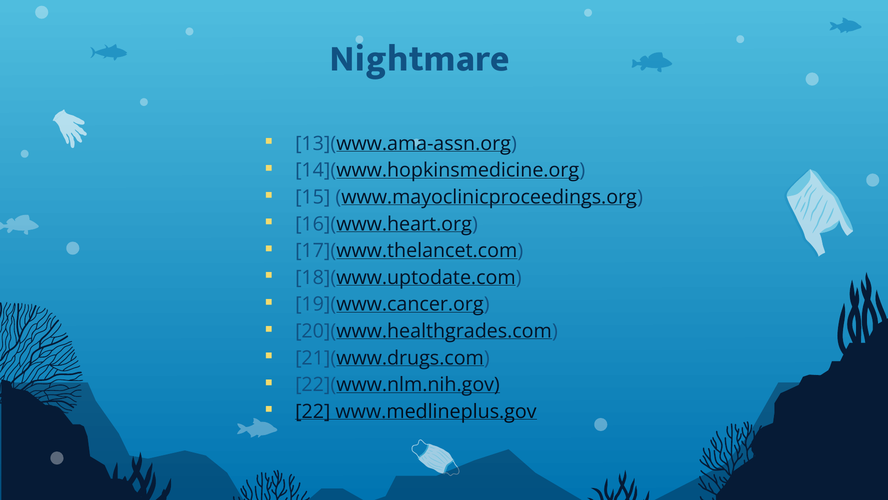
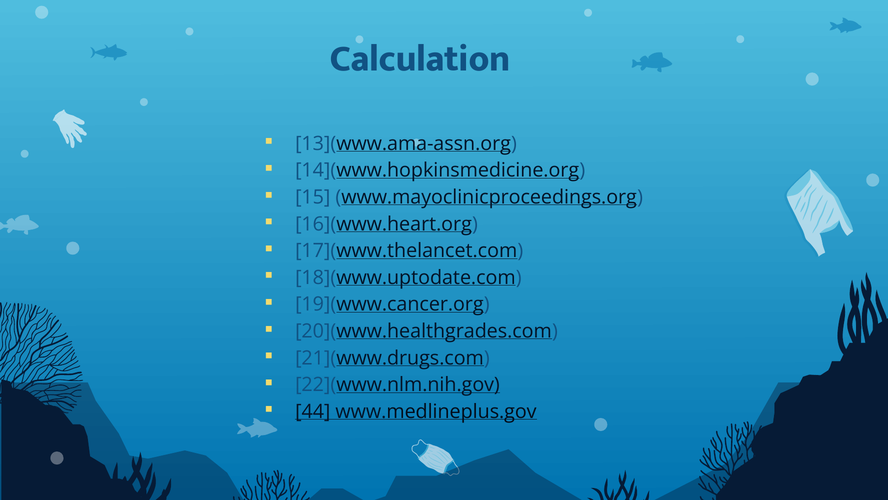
Nightmare: Nightmare -> Calculation
22: 22 -> 44
